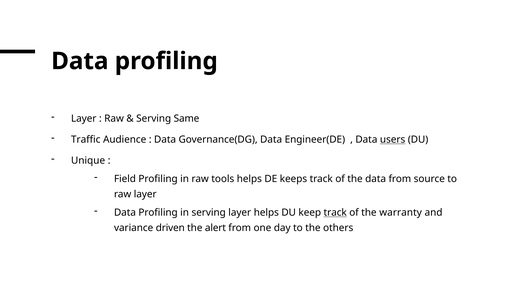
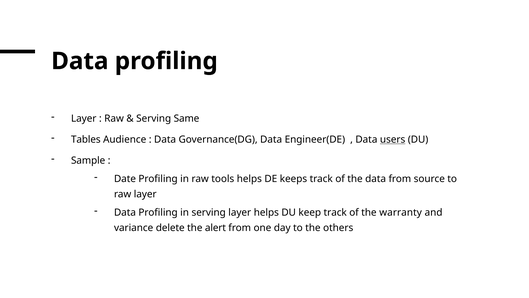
Traffic: Traffic -> Tables
Unique: Unique -> Sample
Field: Field -> Date
track at (335, 212) underline: present -> none
driven: driven -> delete
